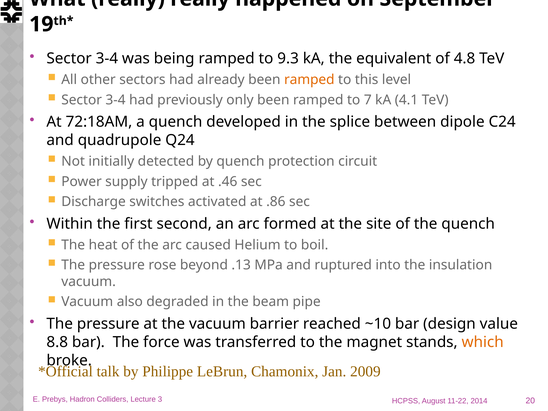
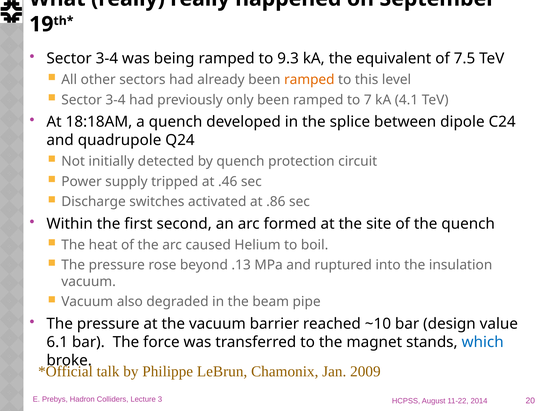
4.8: 4.8 -> 7.5
72:18AM: 72:18AM -> 18:18AM
8.8: 8.8 -> 6.1
which colour: orange -> blue
